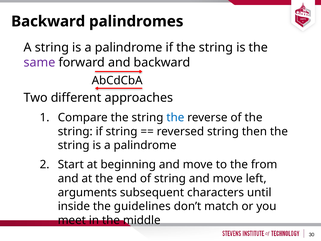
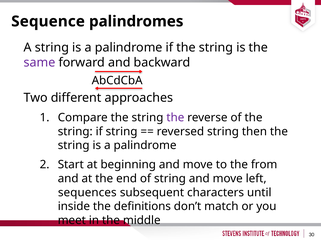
Backward at (48, 21): Backward -> Sequence
the at (175, 117) colour: blue -> purple
arguments: arguments -> sequences
guidelines: guidelines -> definitions
